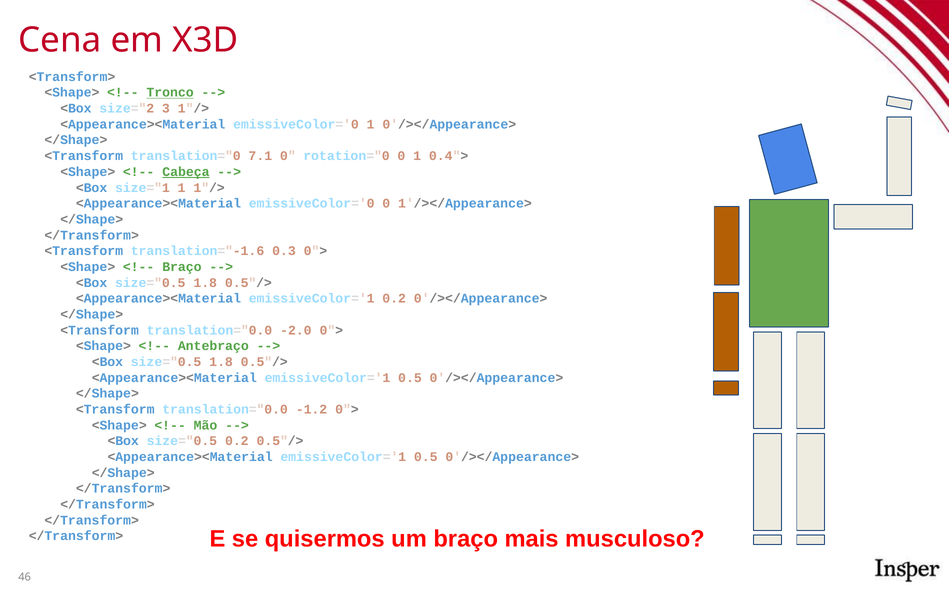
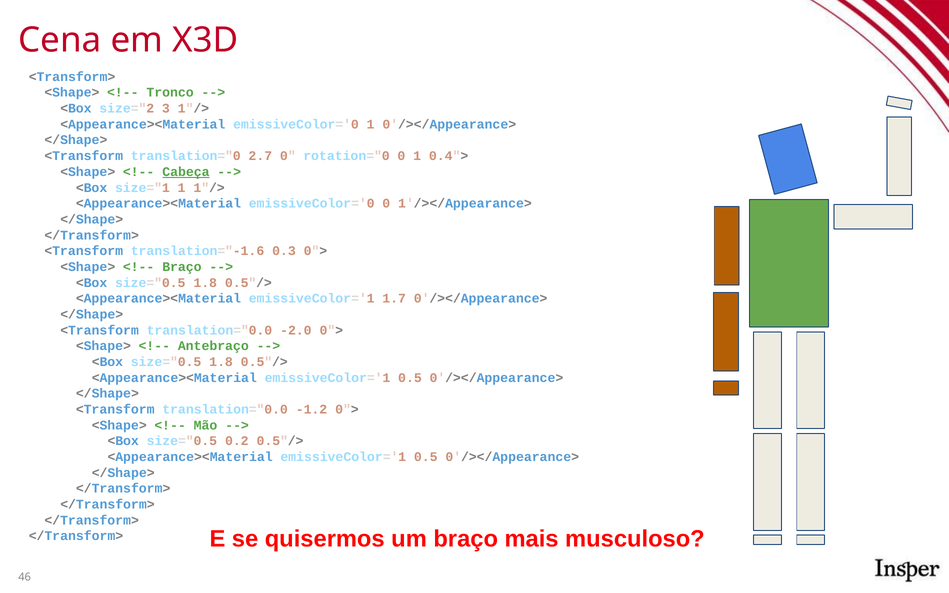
Tronco underline: present -> none
7.1: 7.1 -> 2.7
emissiveColor='1 0.2: 0.2 -> 1.7
